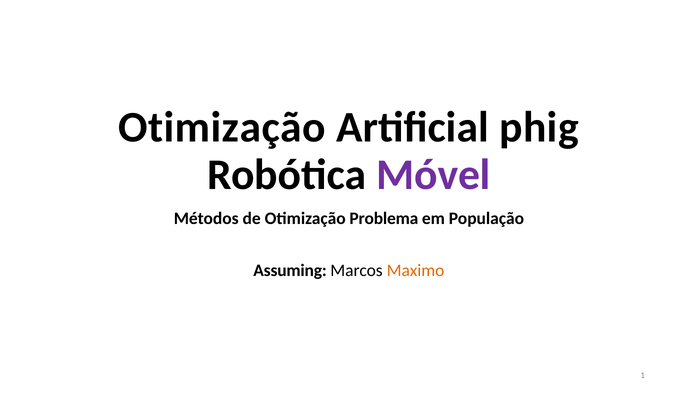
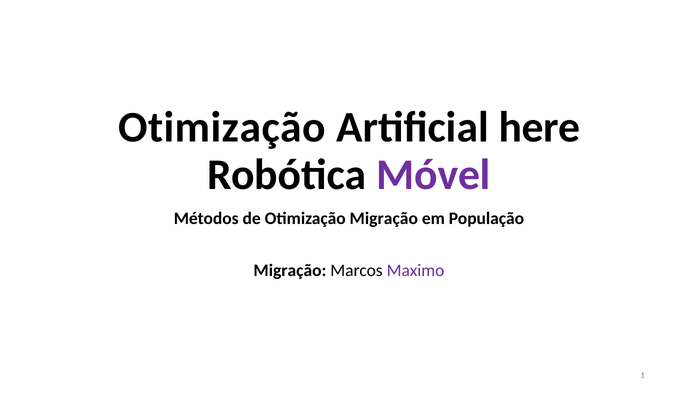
phig: phig -> here
Otimização Problema: Problema -> Migração
Assuming at (290, 270): Assuming -> Migração
Maximo colour: orange -> purple
